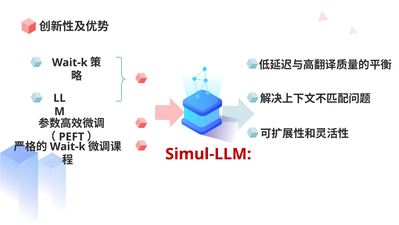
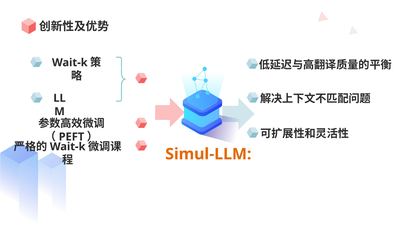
Simul-LLM colour: red -> orange
